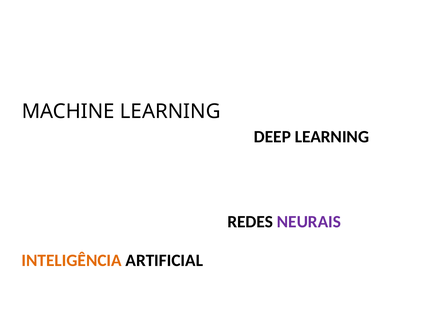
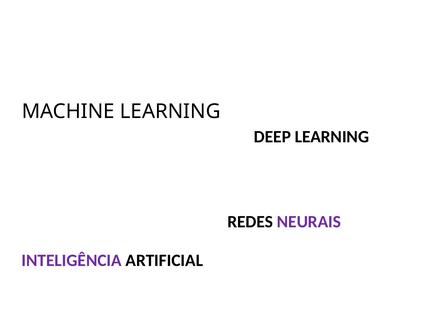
INTELIGÊNCIA colour: orange -> purple
